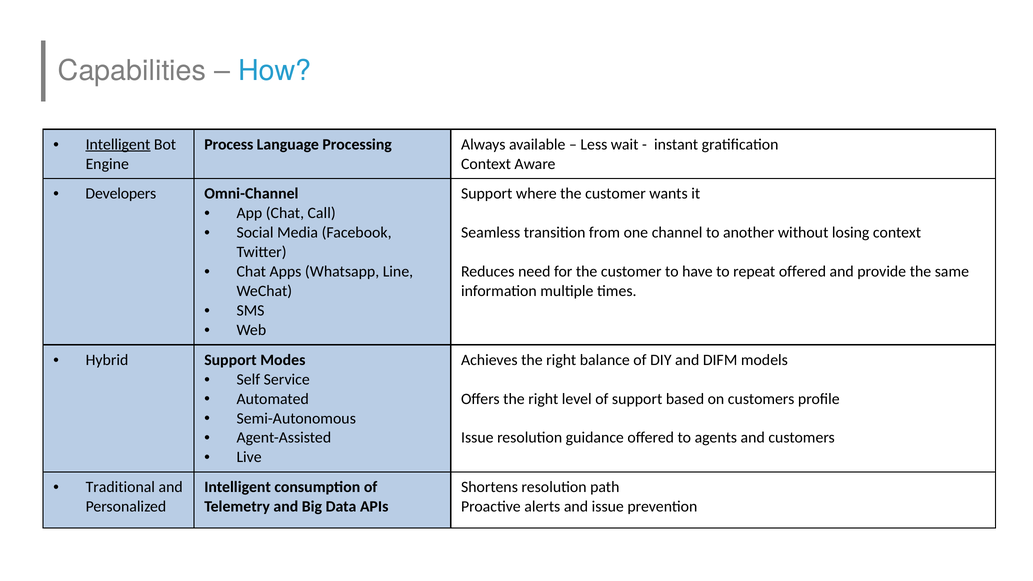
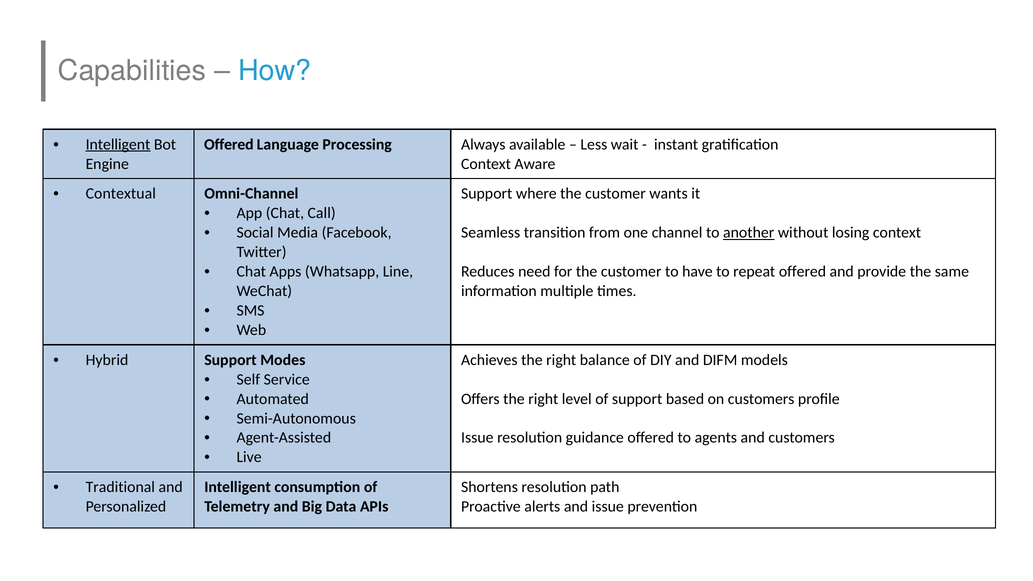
Process at (229, 144): Process -> Offered
Developers: Developers -> Contextual
another underline: none -> present
